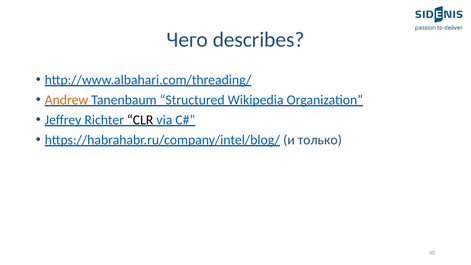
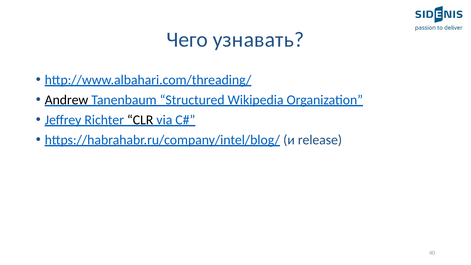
describes: describes -> узнавать
Andrew colour: orange -> black
только: только -> release
